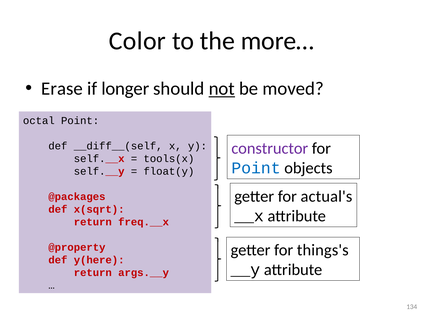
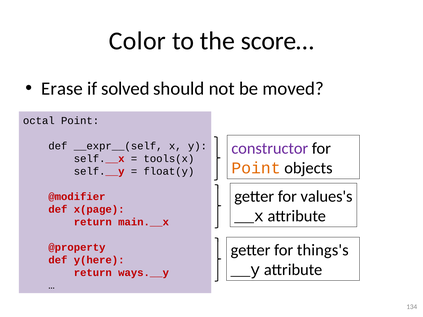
more…: more… -> score…
longer: longer -> solved
not underline: present -> none
__diff__(self: __diff__(self -> __expr__(self
Point at (256, 168) colour: blue -> orange
actual's: actual's -> values's
@packages: @packages -> @modifier
x(sqrt: x(sqrt -> x(page
freq.__x: freq.__x -> main.__x
args.__y: args.__y -> ways.__y
